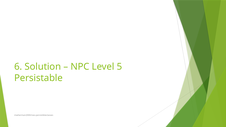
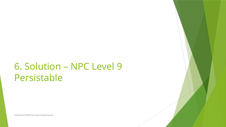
5: 5 -> 9
